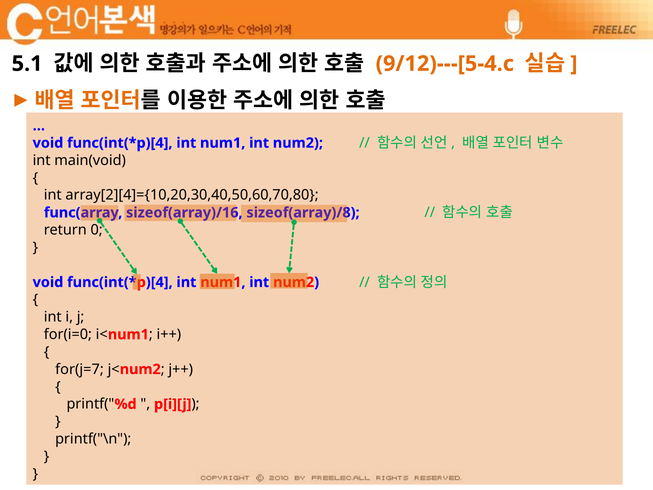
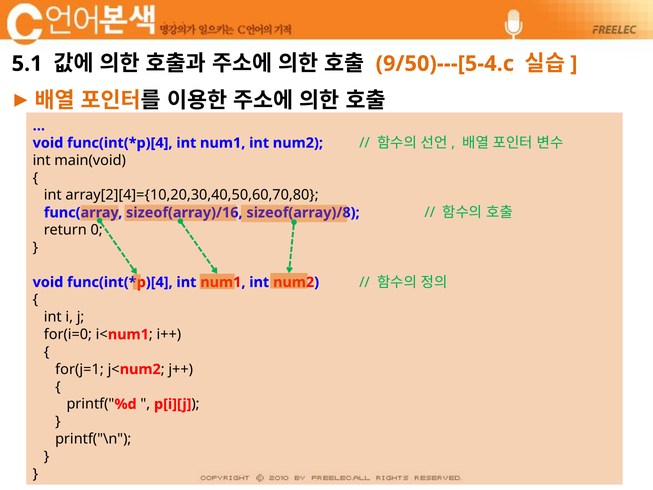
9/12)---[5-4.c: 9/12)---[5-4.c -> 9/50)---[5-4.c
for(j=7: for(j=7 -> for(j=1
